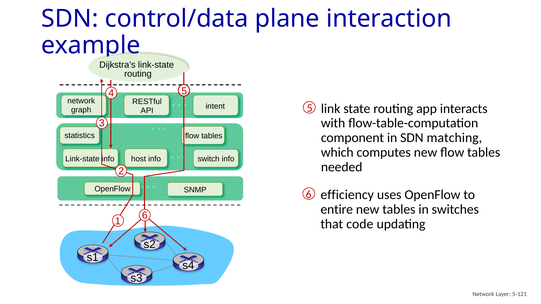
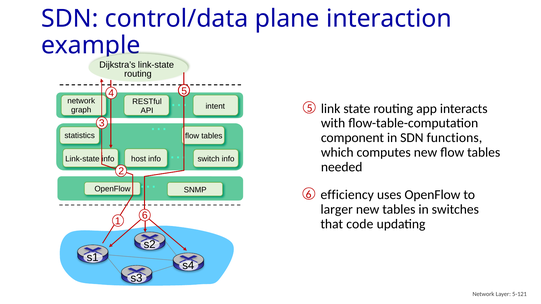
matching: matching -> functions
entire: entire -> larger
